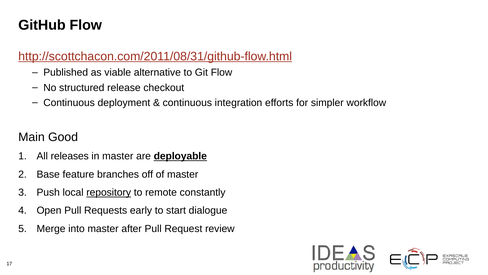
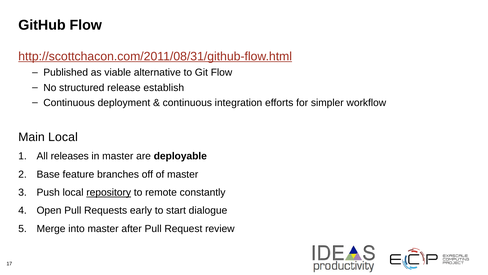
checkout: checkout -> establish
Main Good: Good -> Local
deployable underline: present -> none
